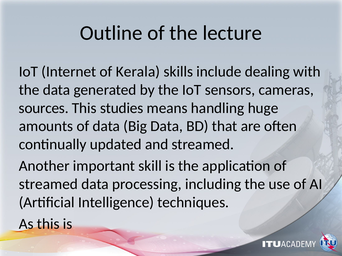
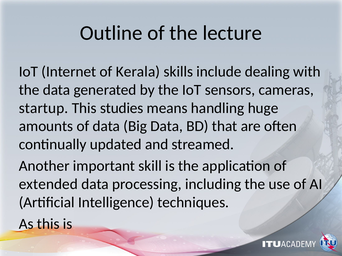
sources: sources -> startup
streamed at (48, 185): streamed -> extended
